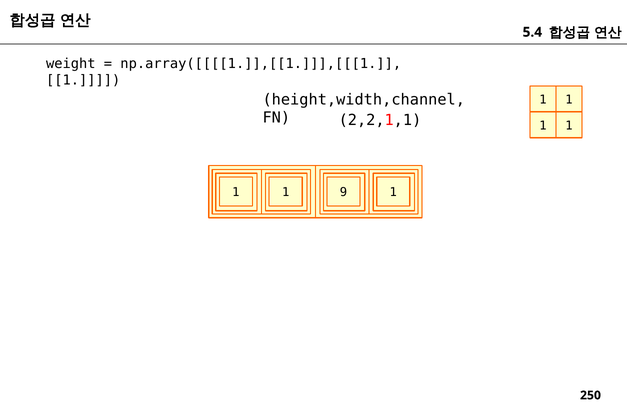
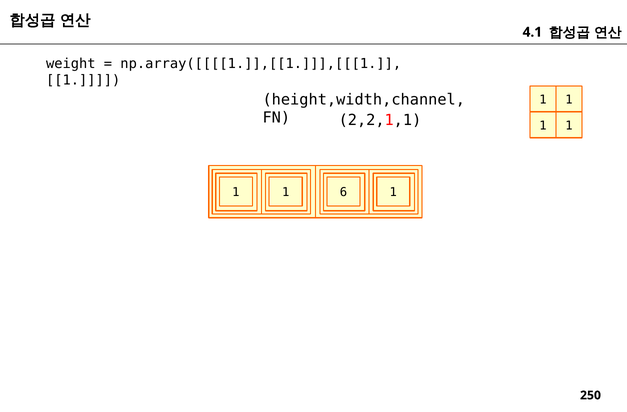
5.4: 5.4 -> 4.1
9: 9 -> 6
